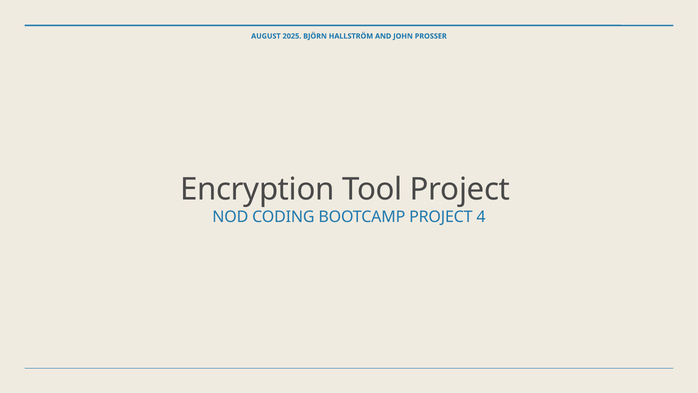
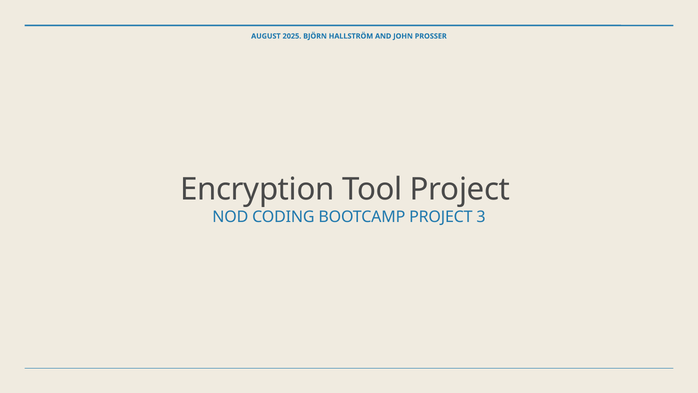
4: 4 -> 3
